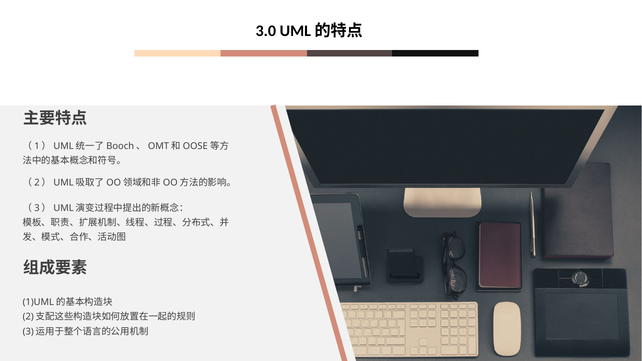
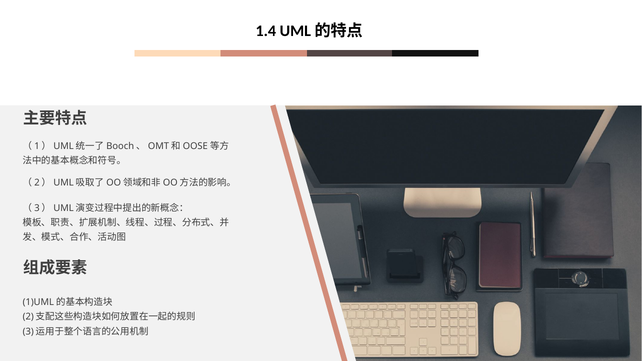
3.0: 3.0 -> 1.4
